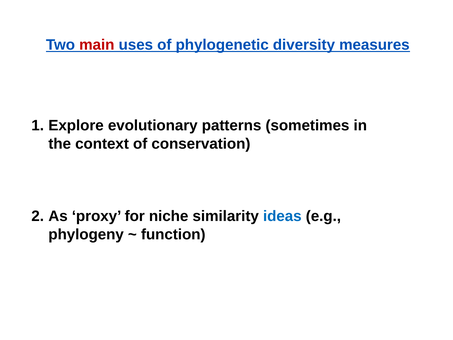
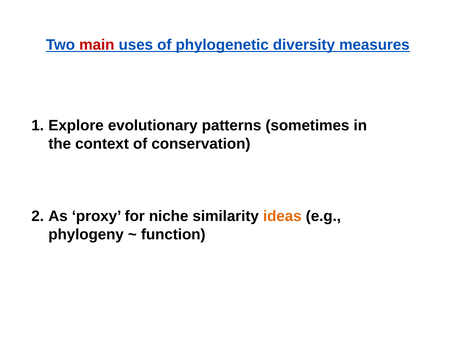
ideas colour: blue -> orange
